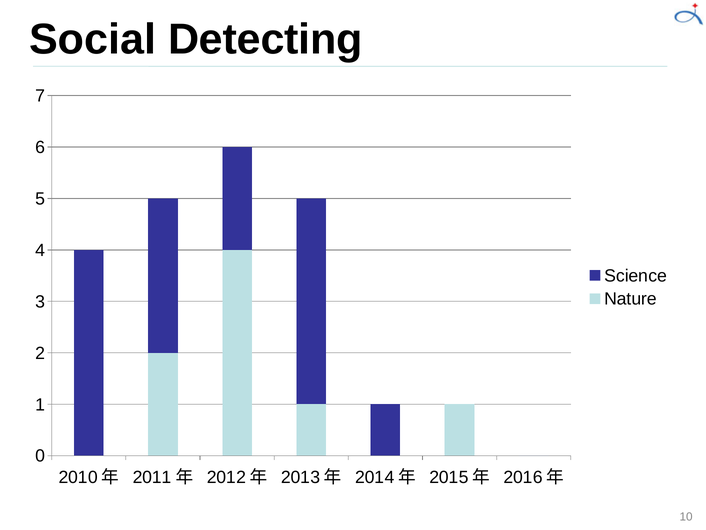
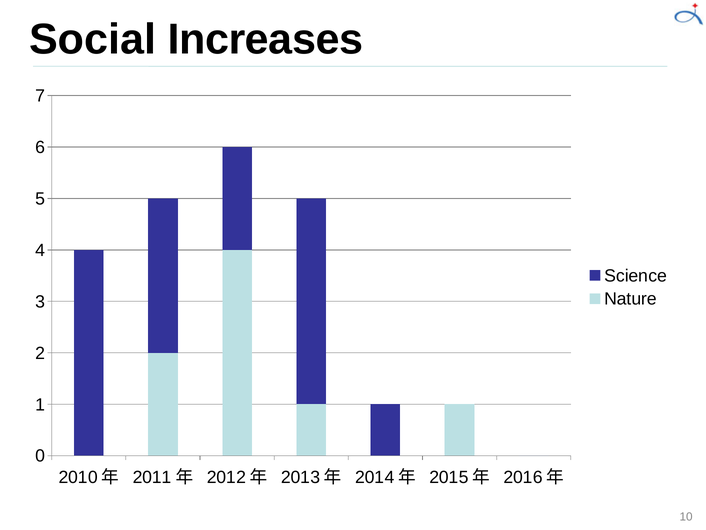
Detecting: Detecting -> Increases
